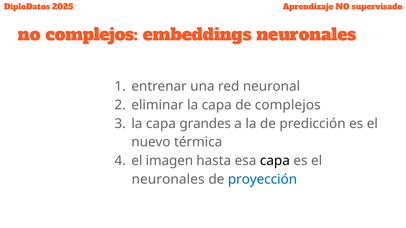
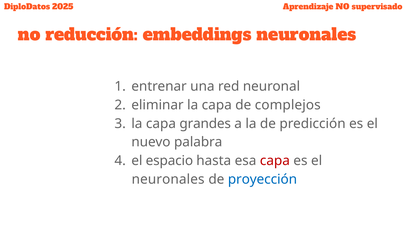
no complejos: complejos -> reducción
térmica: térmica -> palabra
imagen: imagen -> espacio
capa at (275, 161) colour: black -> red
